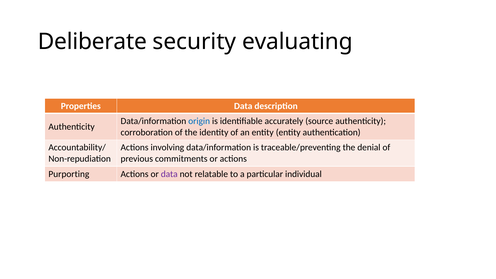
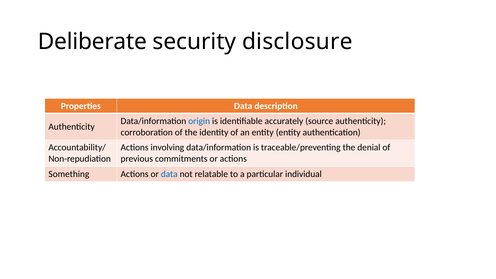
evaluating: evaluating -> disclosure
Purporting: Purporting -> Something
data at (169, 174) colour: purple -> blue
